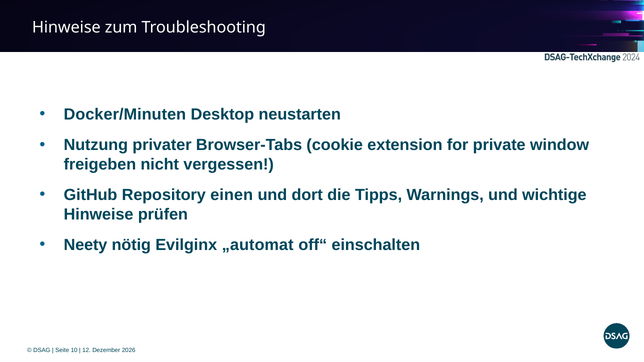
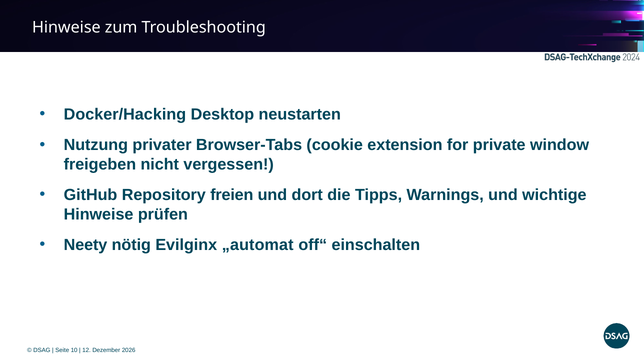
Docker/Minuten: Docker/Minuten -> Docker/Hacking
einen: einen -> freien
